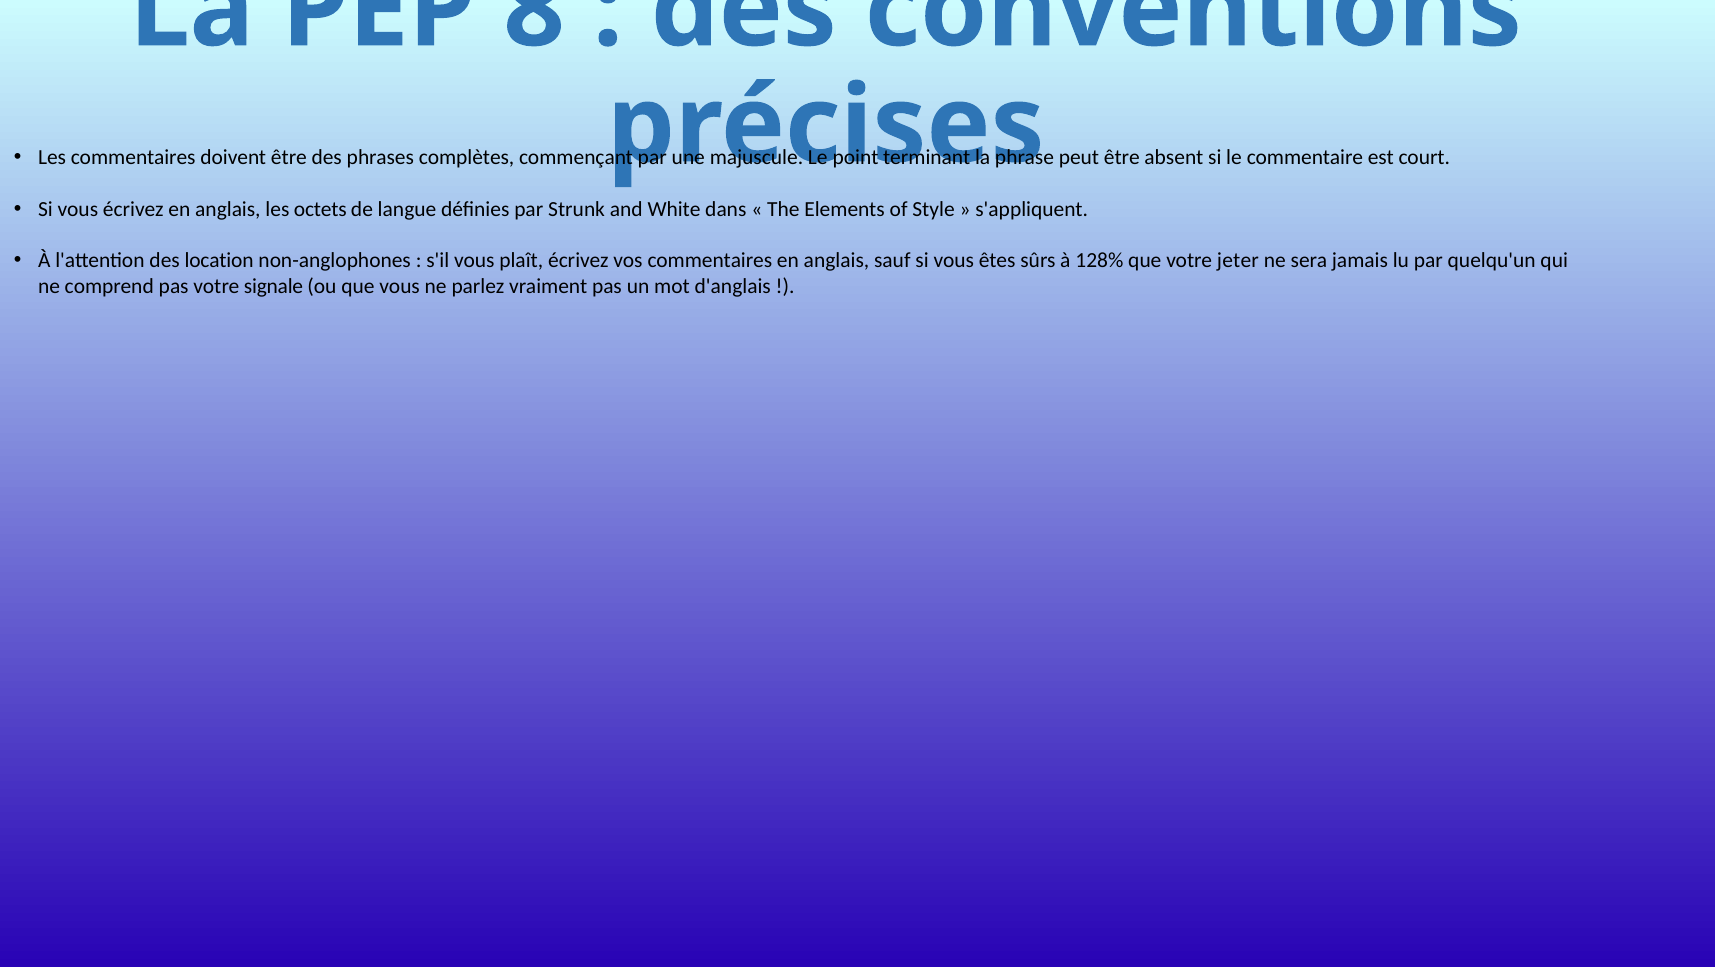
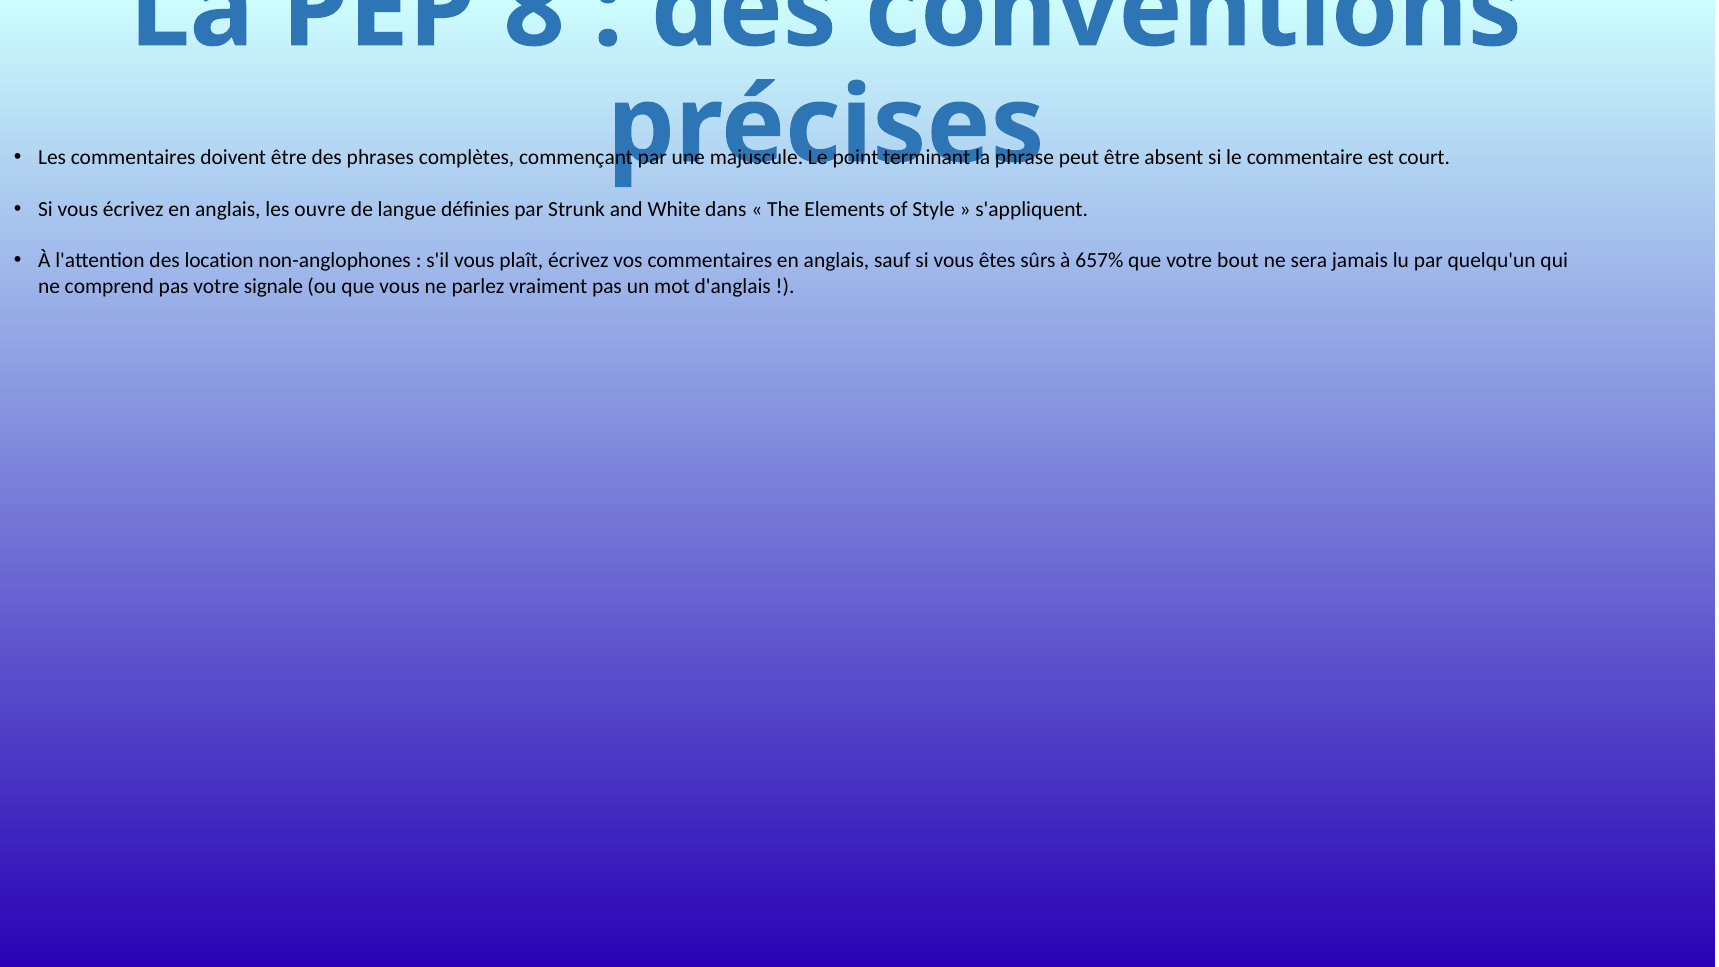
octets: octets -> ouvre
128%: 128% -> 657%
jeter: jeter -> bout
